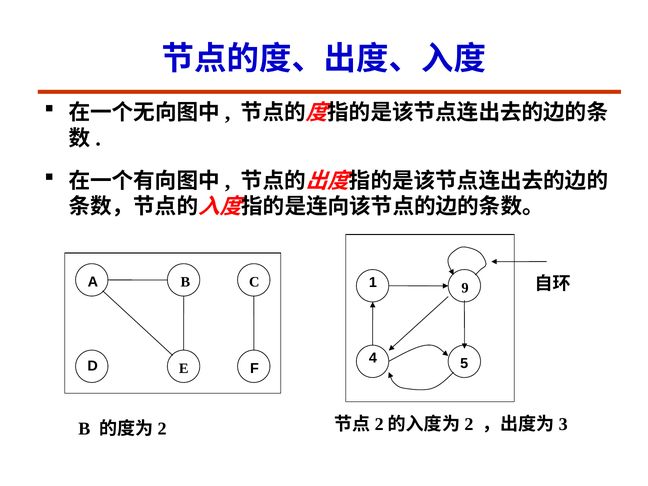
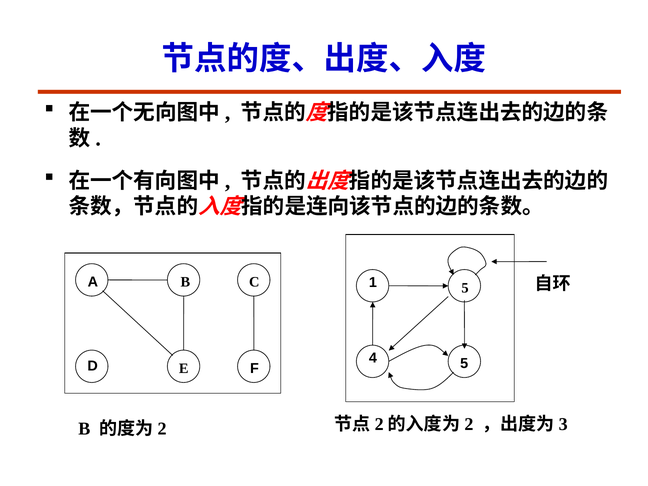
1 9: 9 -> 5
